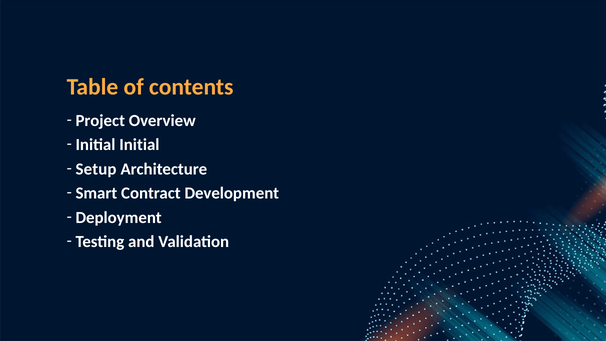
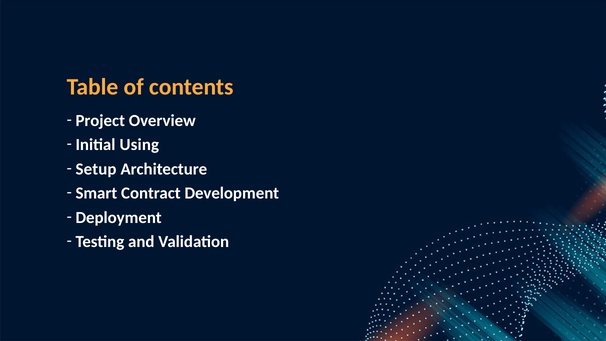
Initial Initial: Initial -> Using
